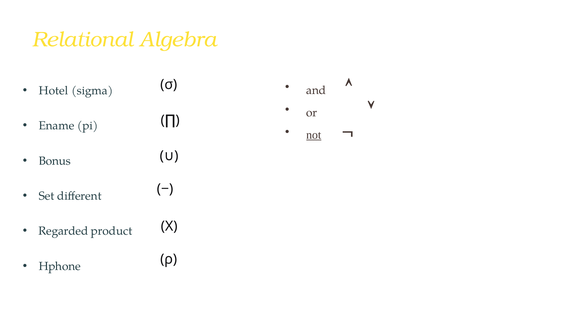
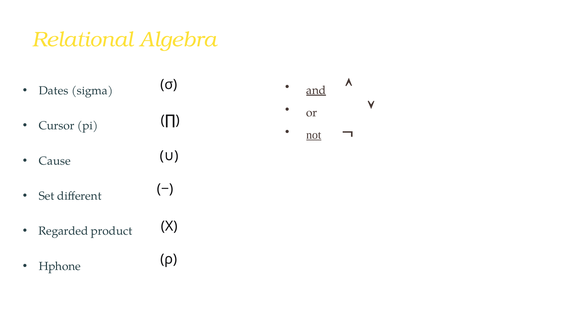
Hotel: Hotel -> Dates
and underline: none -> present
Ename: Ename -> Cursor
Bonus: Bonus -> Cause
